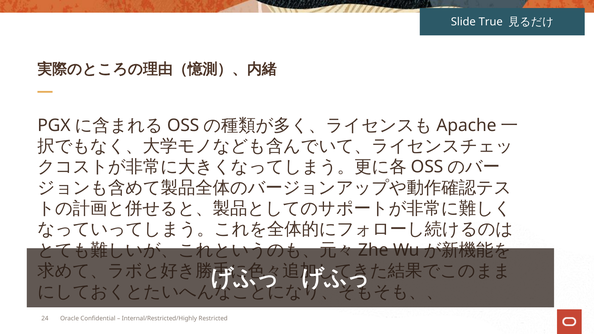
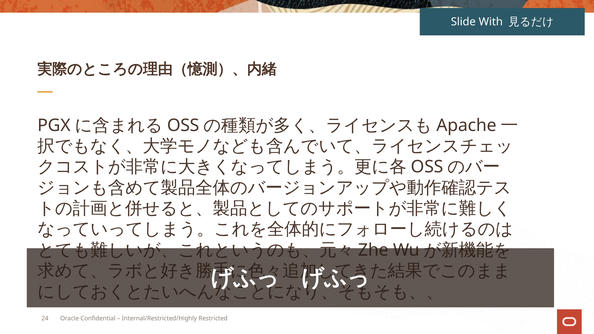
True: True -> With
